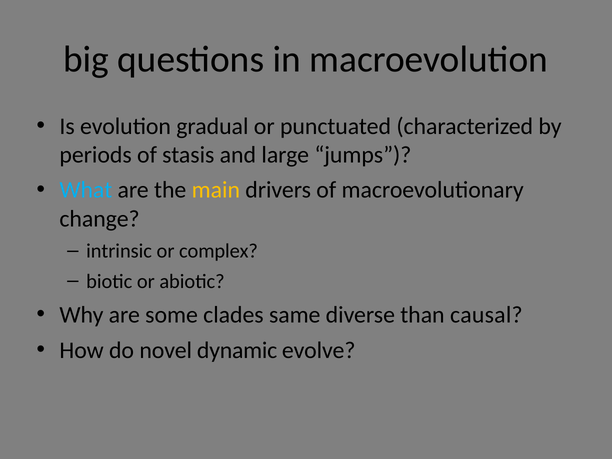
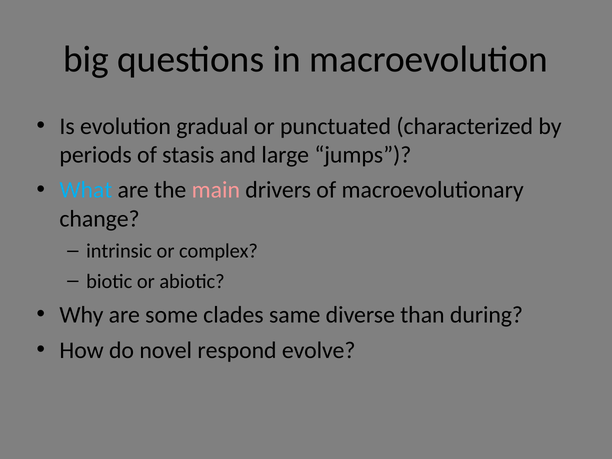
main colour: yellow -> pink
causal: causal -> during
dynamic: dynamic -> respond
